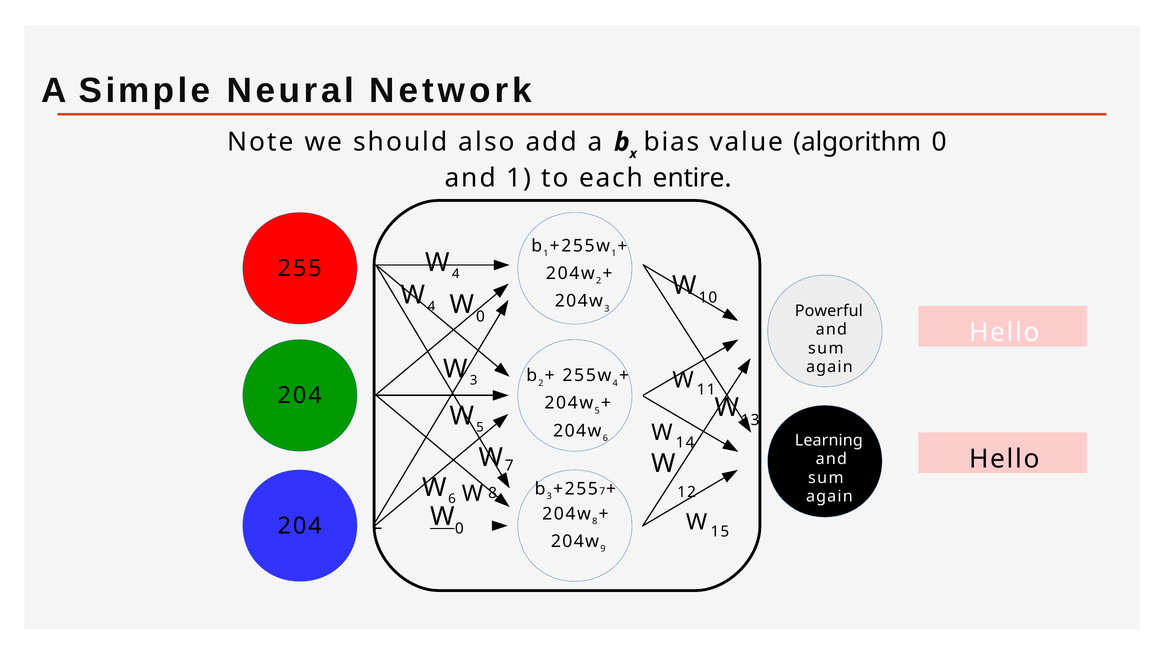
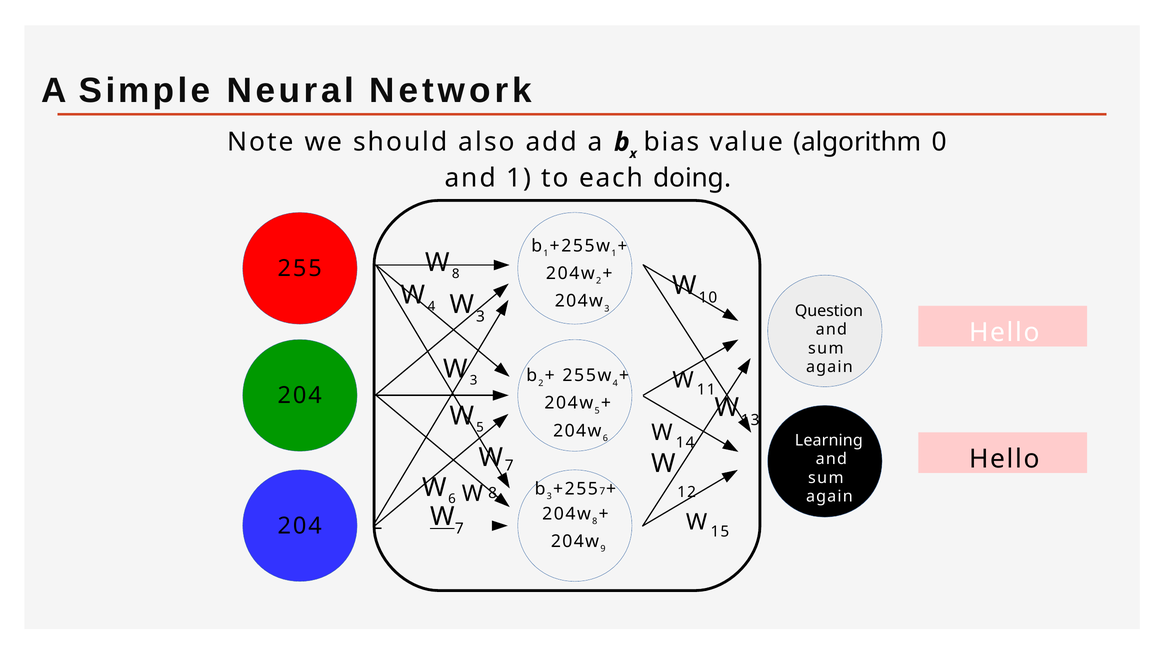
entire: entire -> doing
4 at (456, 274): 4 -> 8
0 at (480, 317): 0 -> 3
Powerful: Powerful -> Question
0 at (459, 530): 0 -> 7
